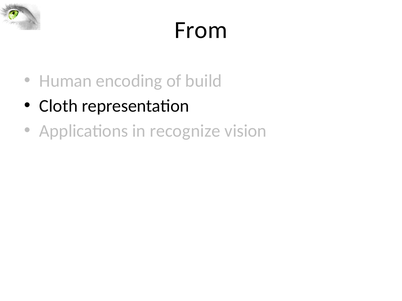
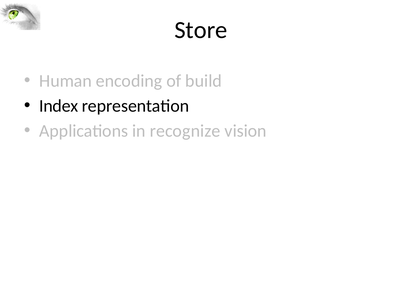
From: From -> Store
Cloth: Cloth -> Index
